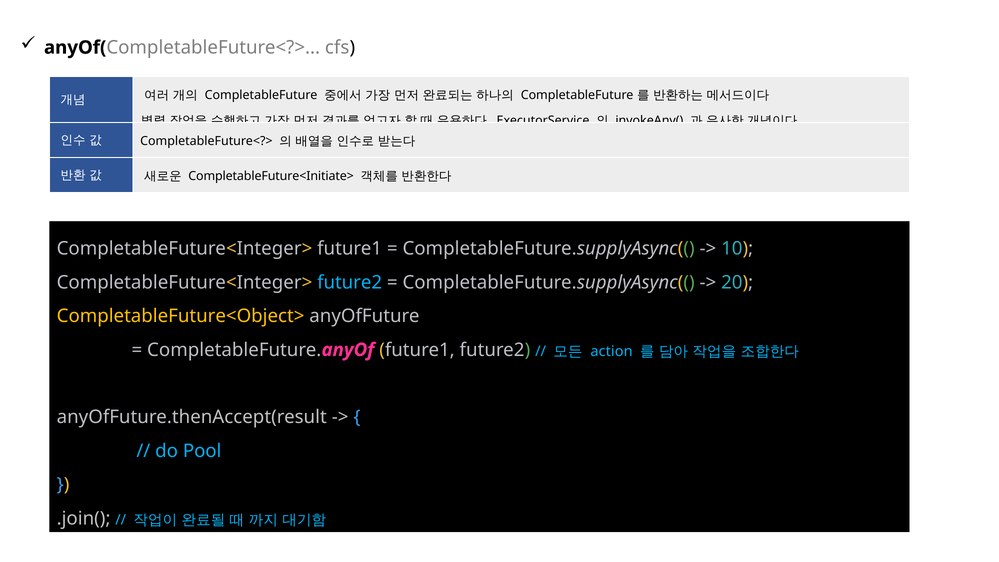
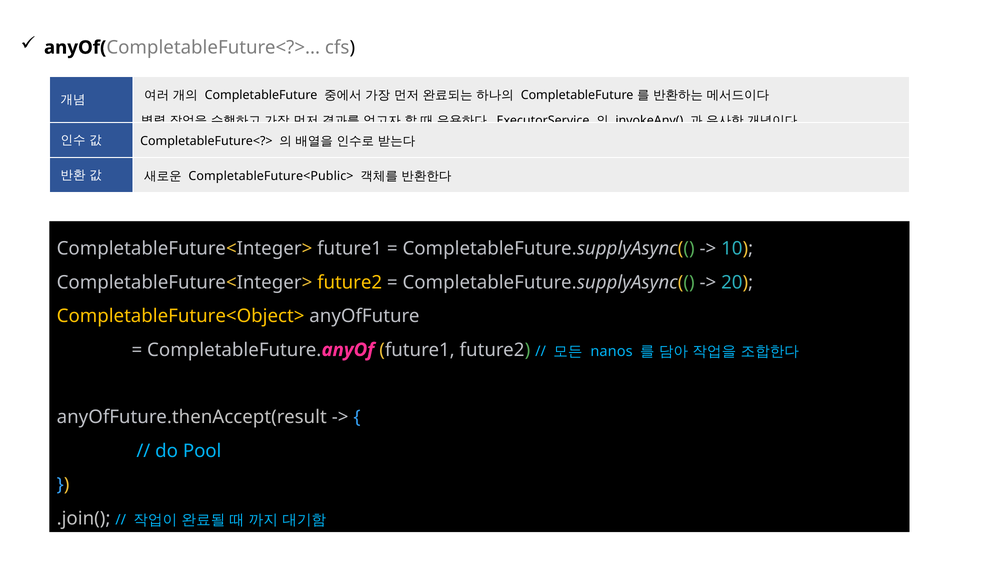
CompletableFuture<Initiate>: CompletableFuture<Initiate> -> CompletableFuture<Public>
future2 at (350, 282) colour: light blue -> yellow
action: action -> nanos
